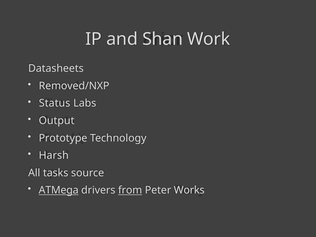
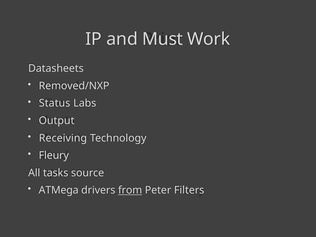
Shan: Shan -> Must
Prototype: Prototype -> Receiving
Harsh: Harsh -> Fleury
ATMega underline: present -> none
Works: Works -> Filters
